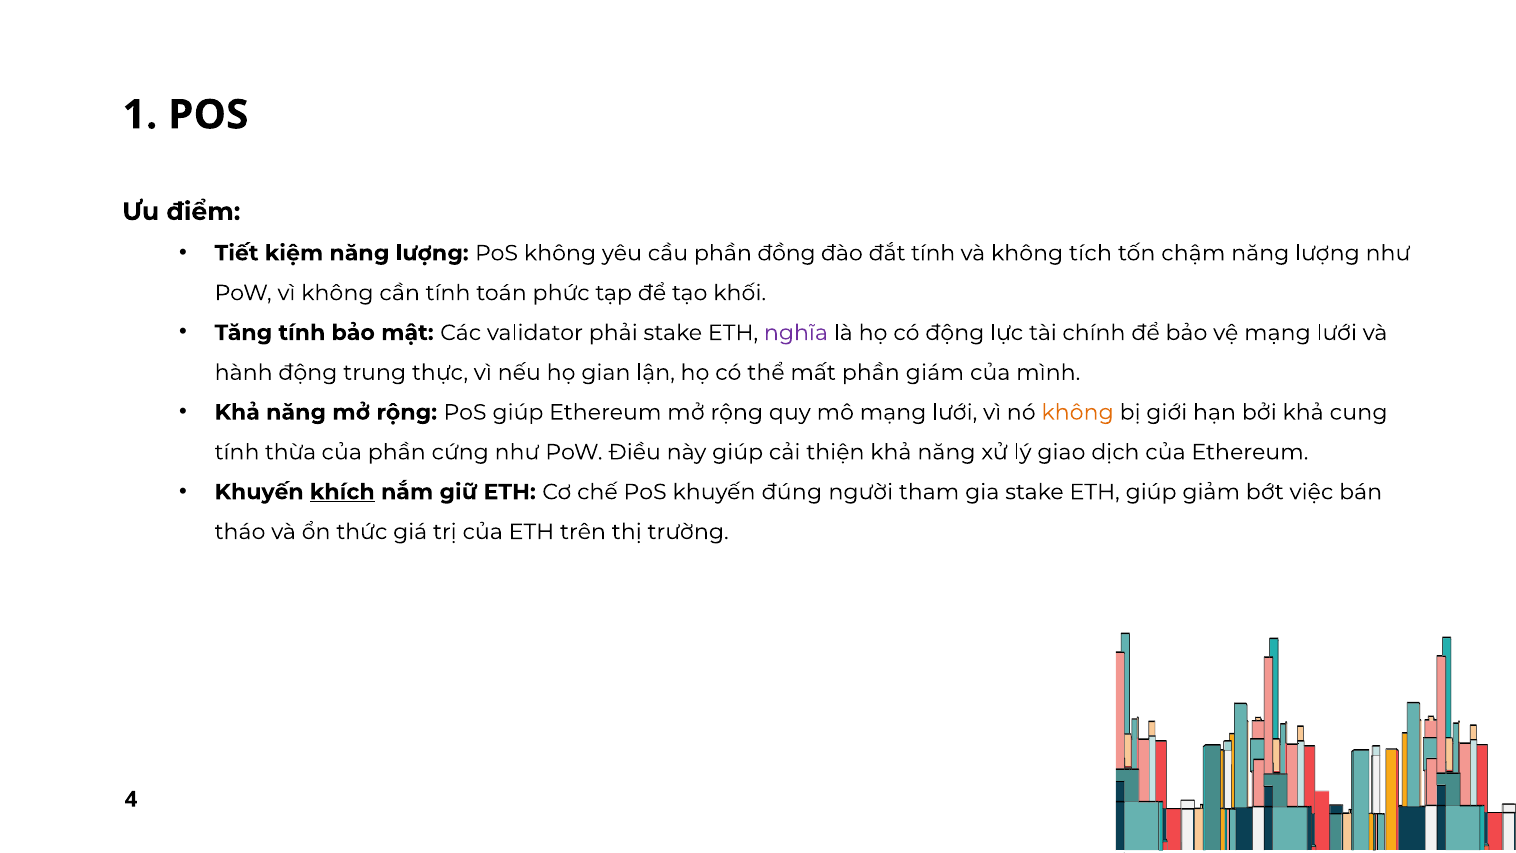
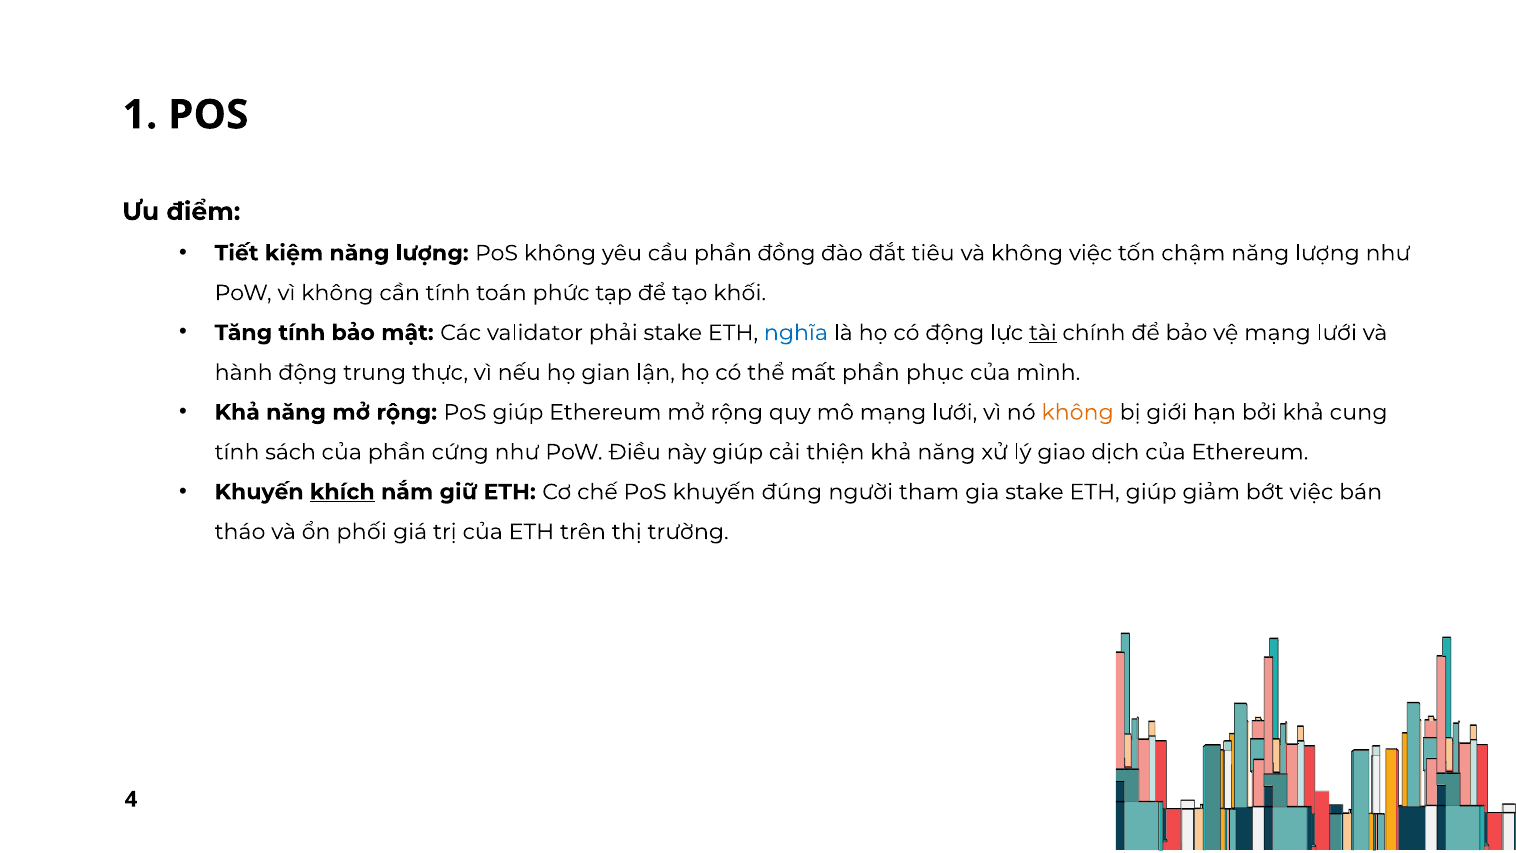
đắt tính: tính -> tiêu
không tích: tích -> việc
nghĩa colour: purple -> blue
tài underline: none -> present
giám: giám -> phục
thừa: thừa -> sách
thức: thức -> phối
